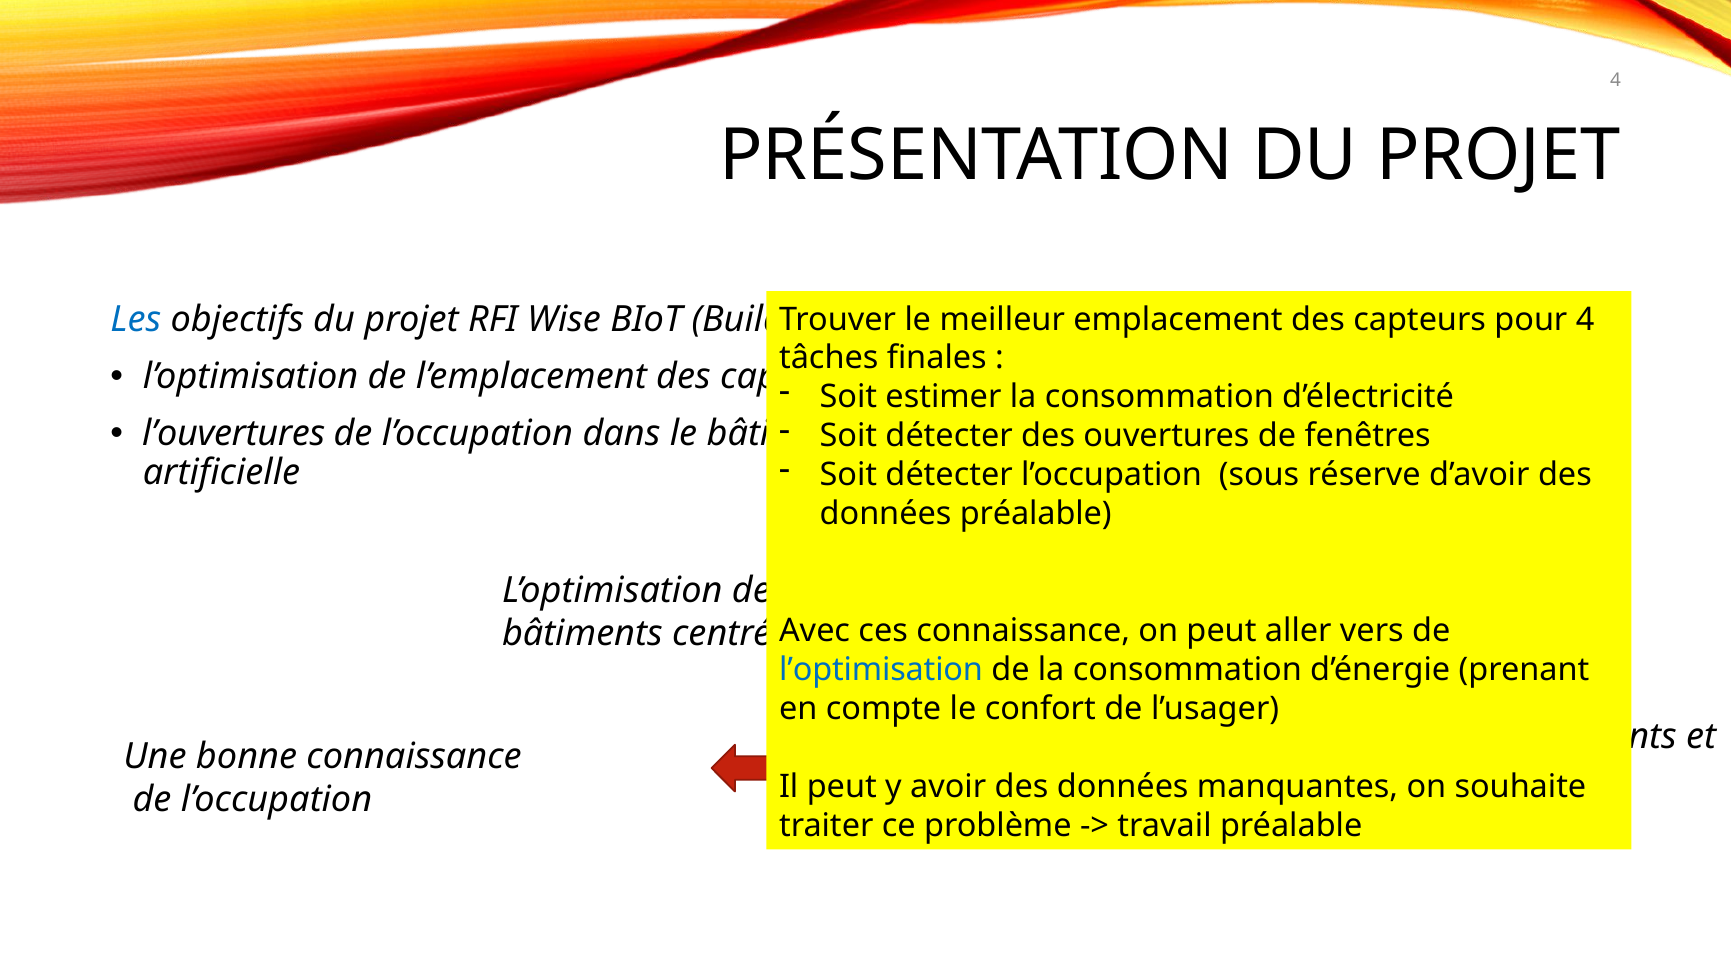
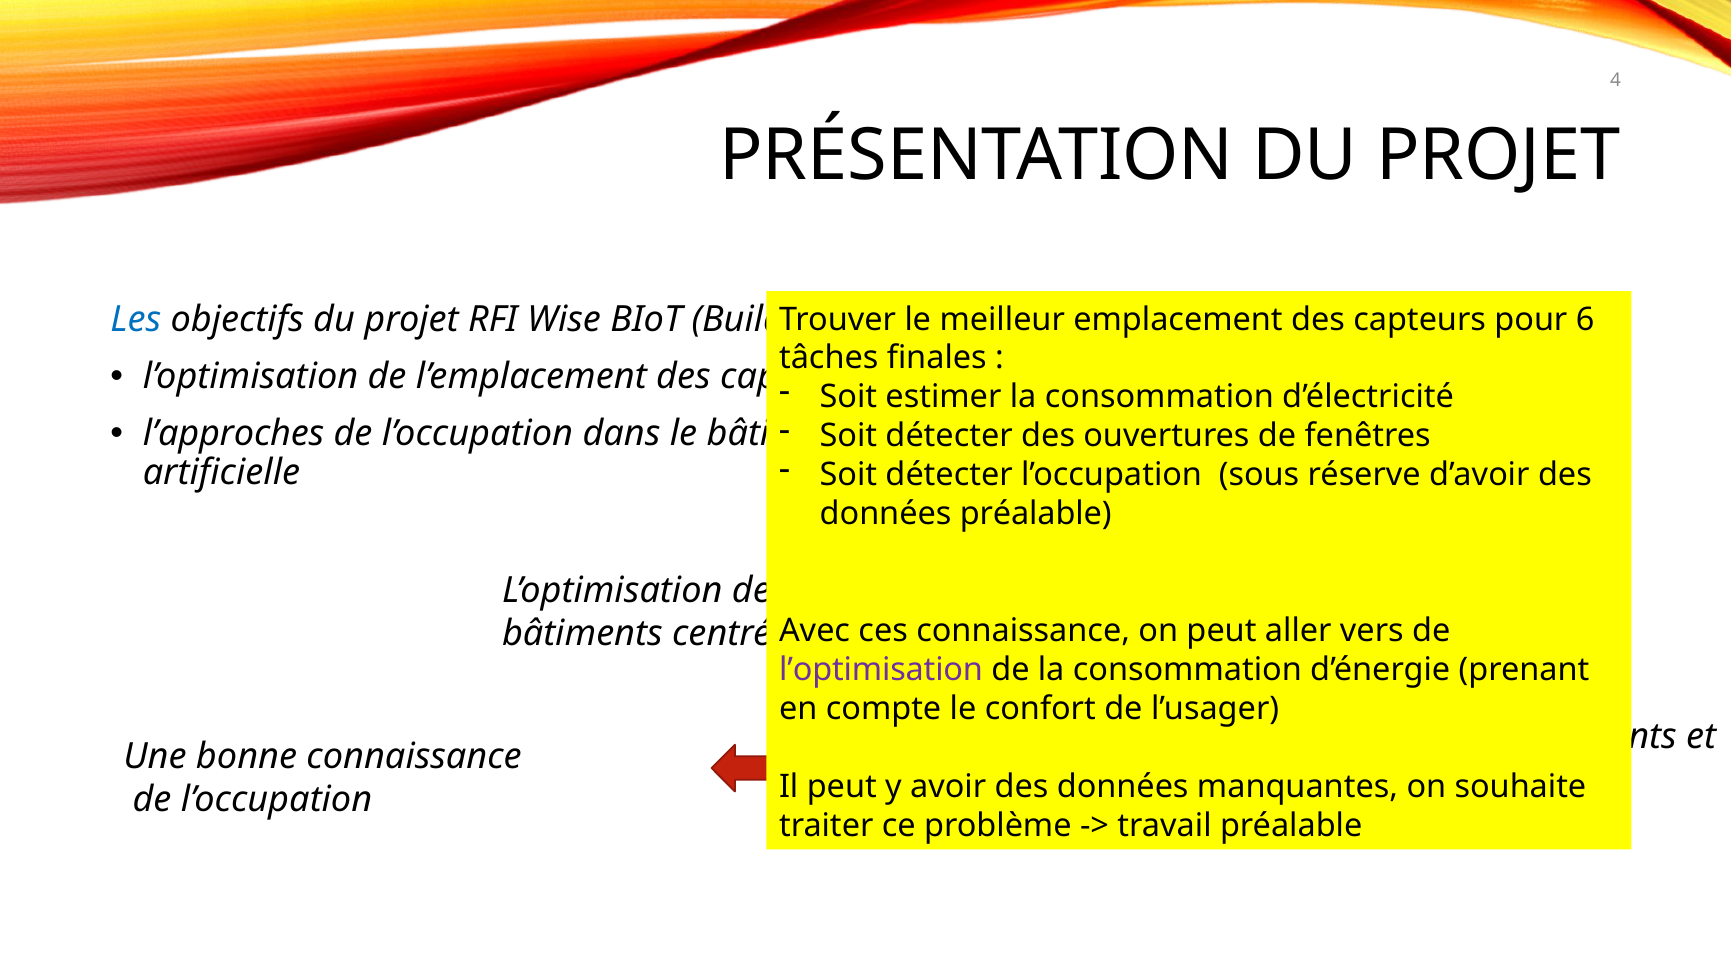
pour 4: 4 -> 6
l’ouvertures: l’ouvertures -> l’approches
l’optimisation at (881, 670) colour: blue -> purple
